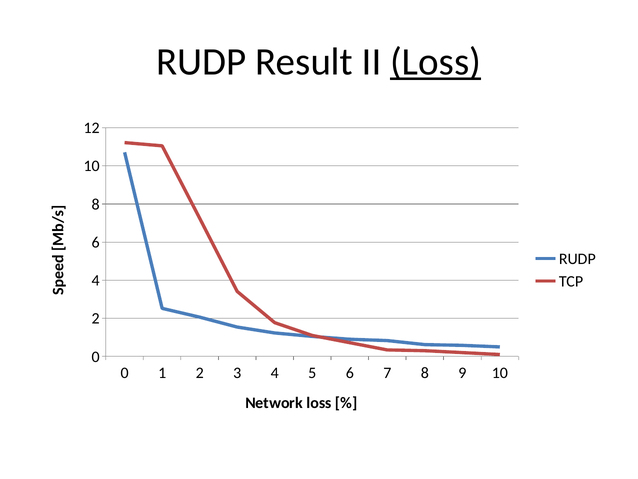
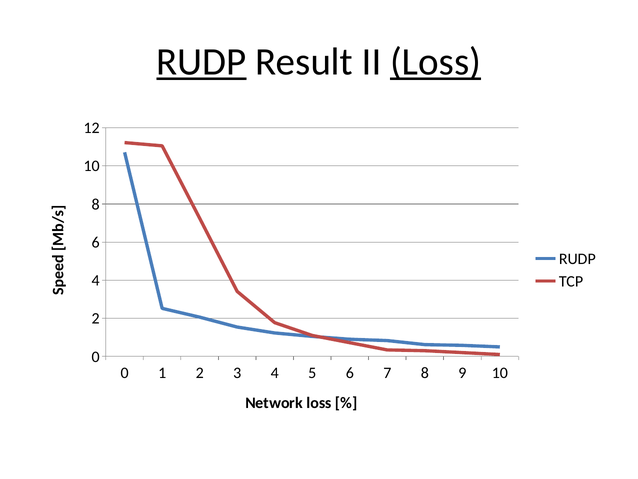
RUDP at (201, 62) underline: none -> present
